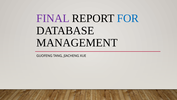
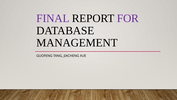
FOR colour: blue -> purple
